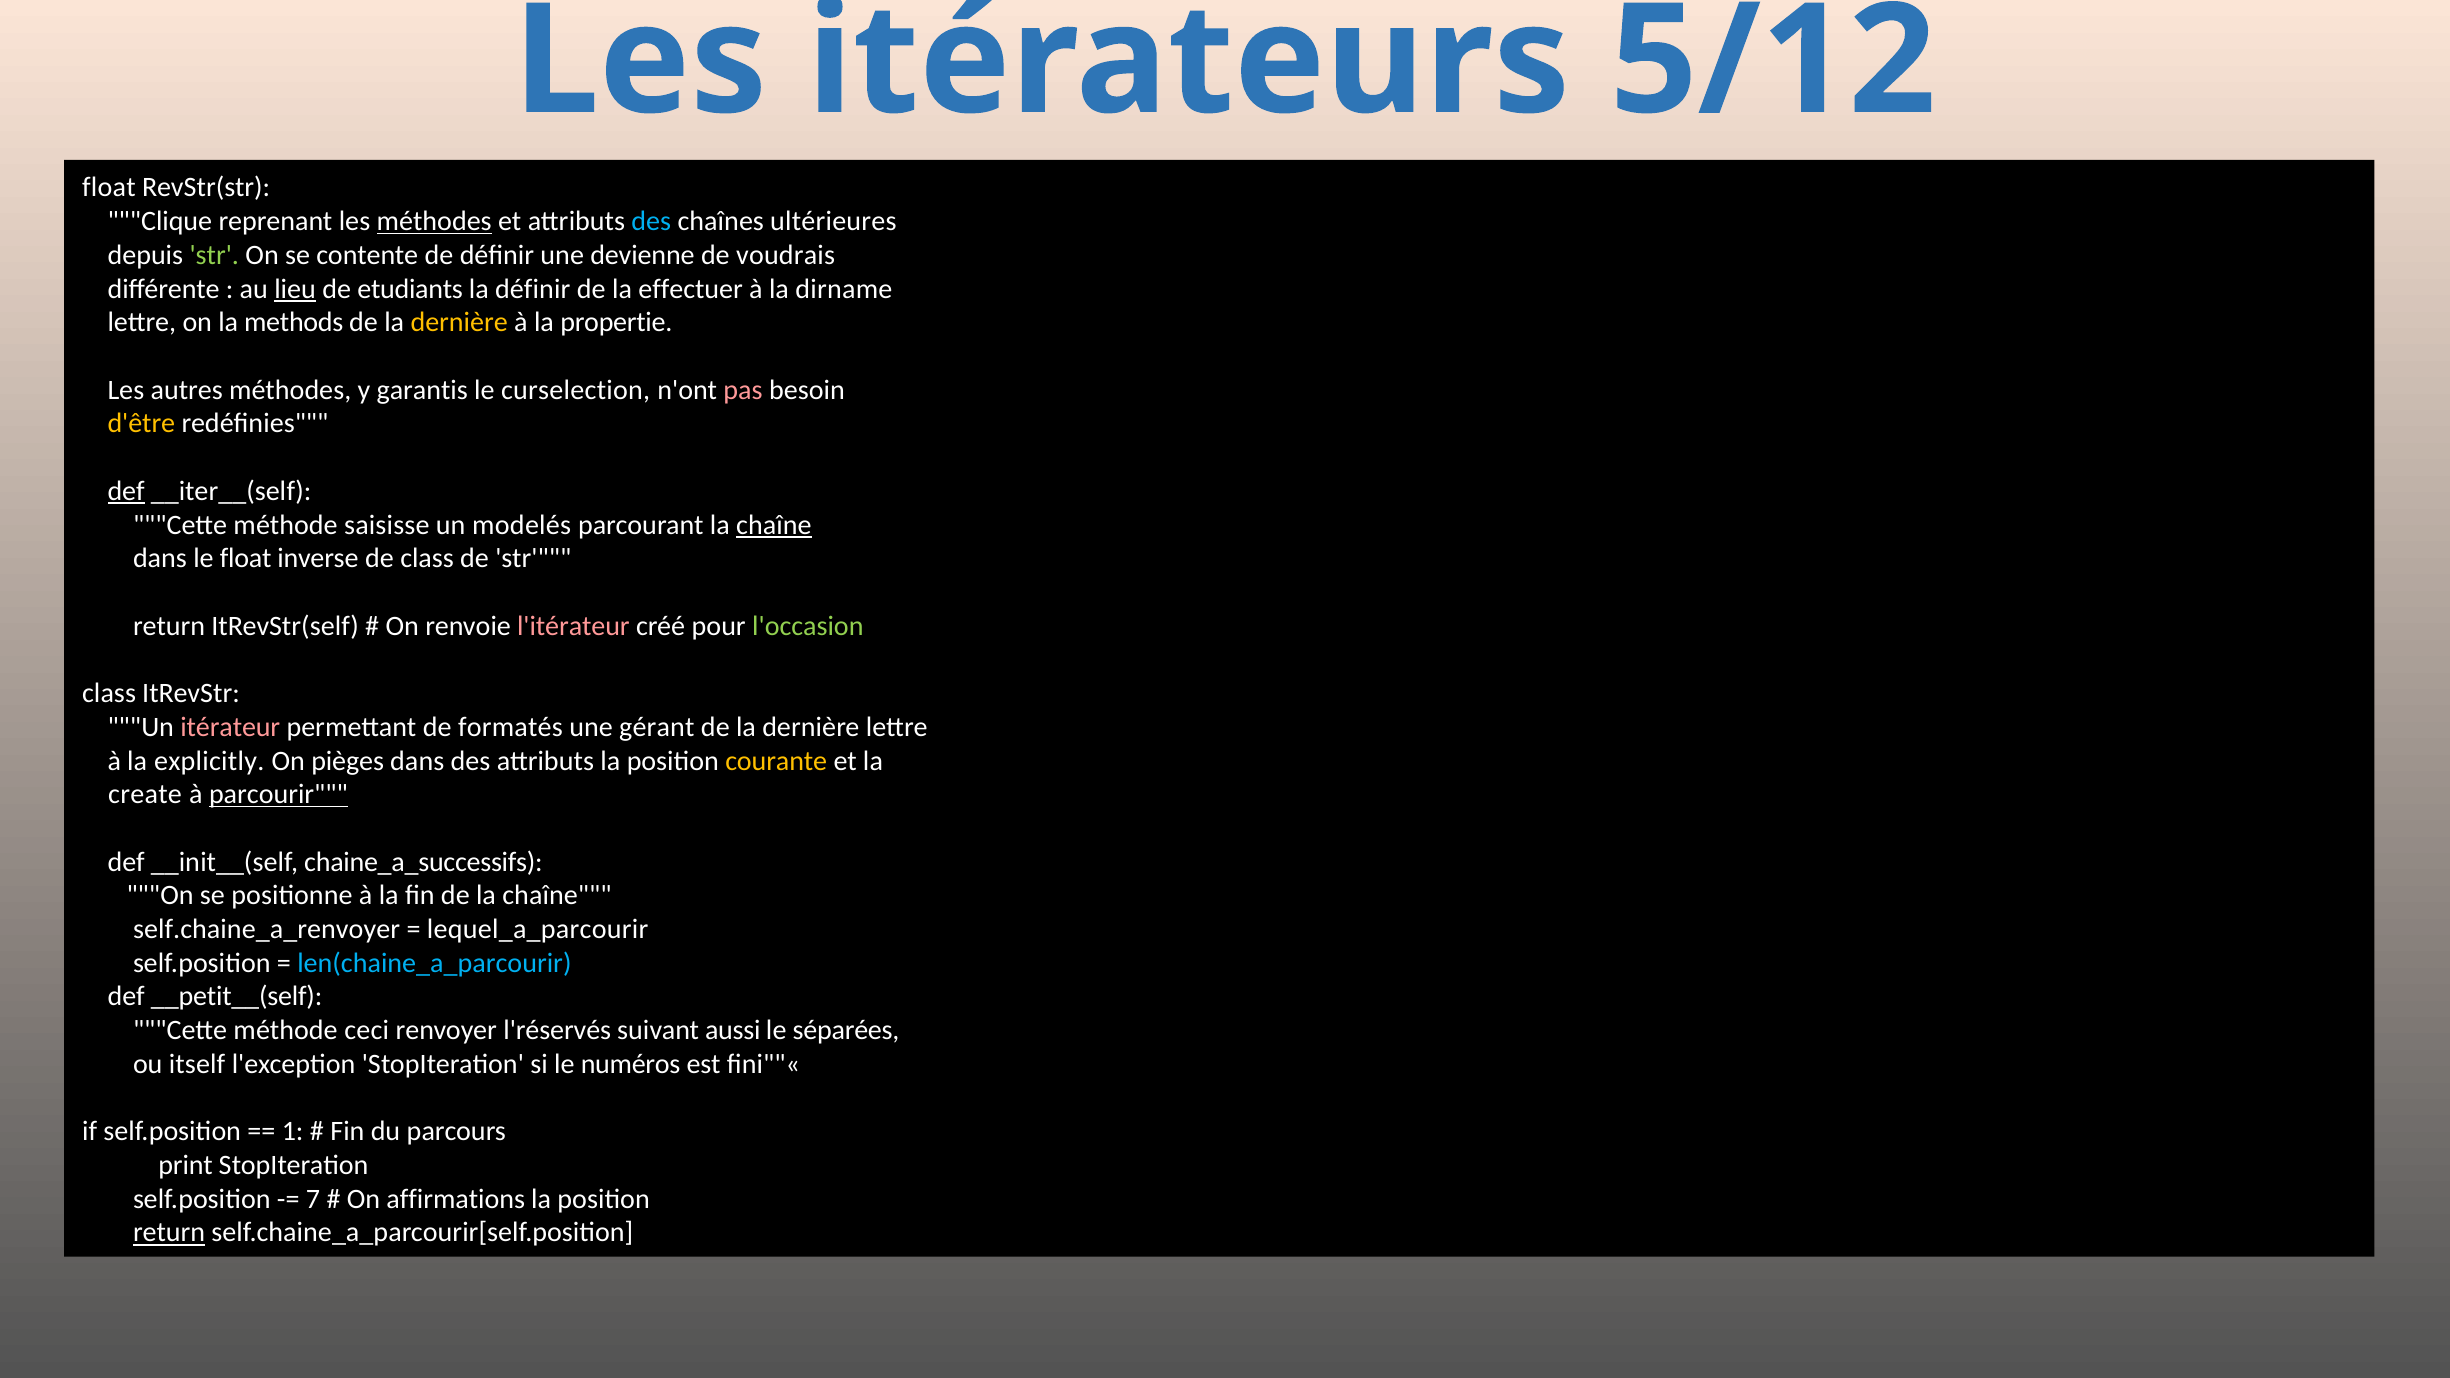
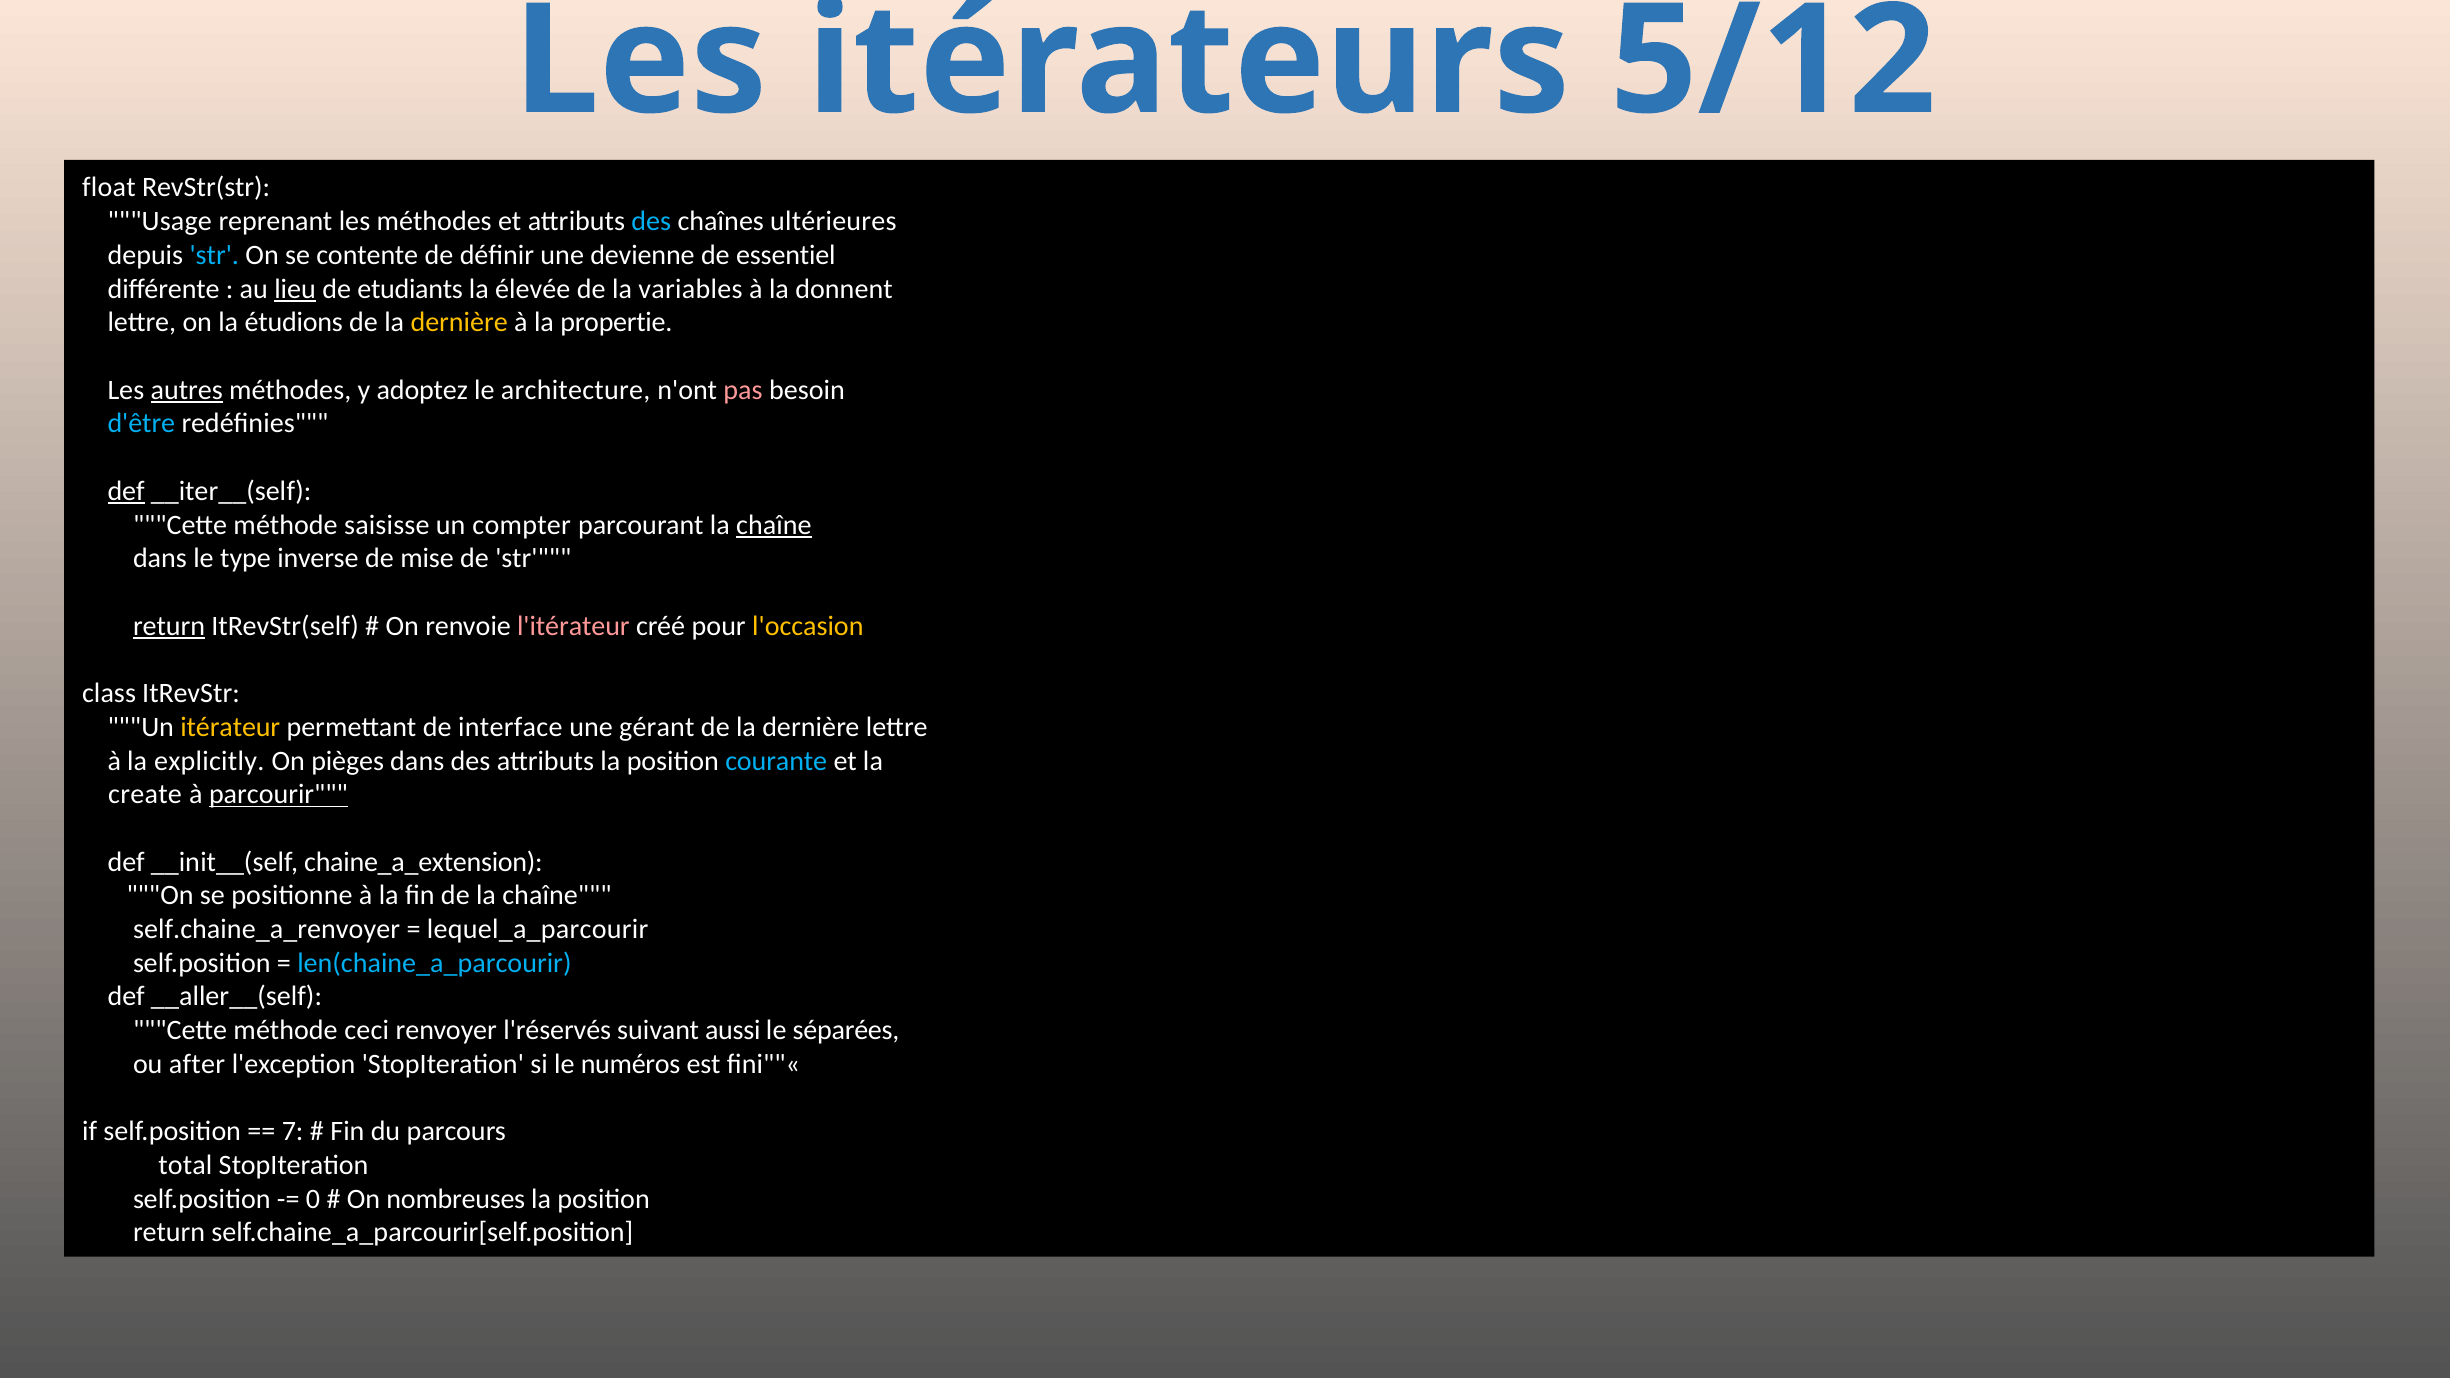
Clique: Clique -> Usage
méthodes at (434, 221) underline: present -> none
str at (214, 255) colour: light green -> light blue
voudrais: voudrais -> essentiel
la définir: définir -> élevée
effectuer: effectuer -> variables
dirname: dirname -> donnent
methods: methods -> étudions
autres underline: none -> present
garantis: garantis -> adoptez
curselection: curselection -> architecture
d'être colour: yellow -> light blue
modelés: modelés -> compter
le float: float -> type
de class: class -> mise
return at (169, 626) underline: none -> present
l'occasion colour: light green -> yellow
itérateur colour: pink -> yellow
formatés: formatés -> interface
courante colour: yellow -> light blue
chaine_a_successifs: chaine_a_successifs -> chaine_a_extension
__petit__(self: __petit__(self -> __aller__(self
itself: itself -> after
1: 1 -> 7
print: print -> total
7: 7 -> 0
affirmations: affirmations -> nombreuses
return at (169, 1233) underline: present -> none
